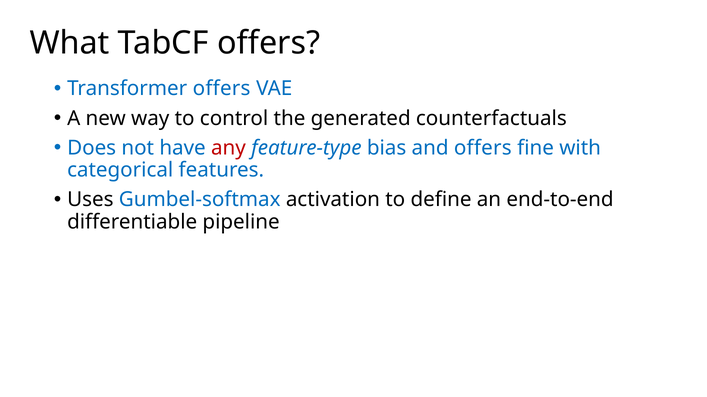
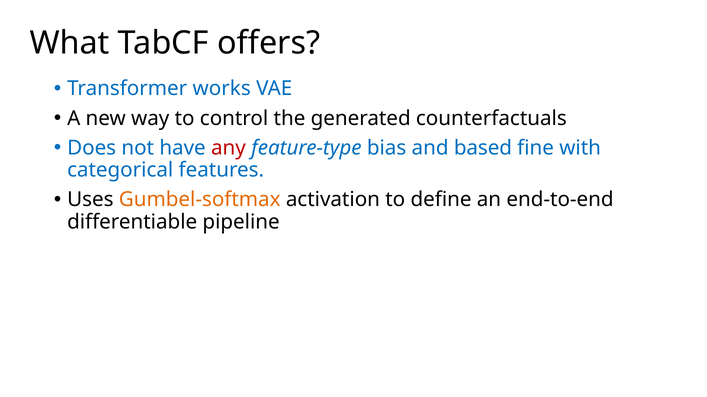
Transformer offers: offers -> works
and offers: offers -> based
Gumbel-softmax colour: blue -> orange
